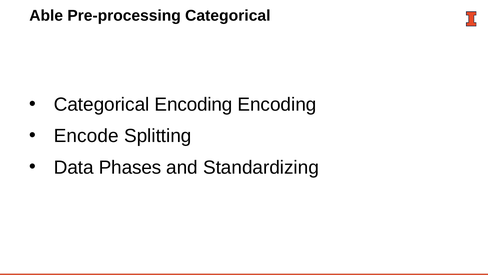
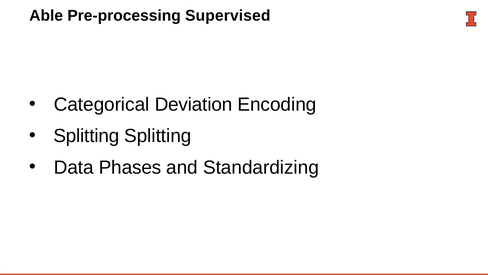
Pre-processing Categorical: Categorical -> Supervised
Categorical Encoding: Encoding -> Deviation
Encode at (86, 136): Encode -> Splitting
